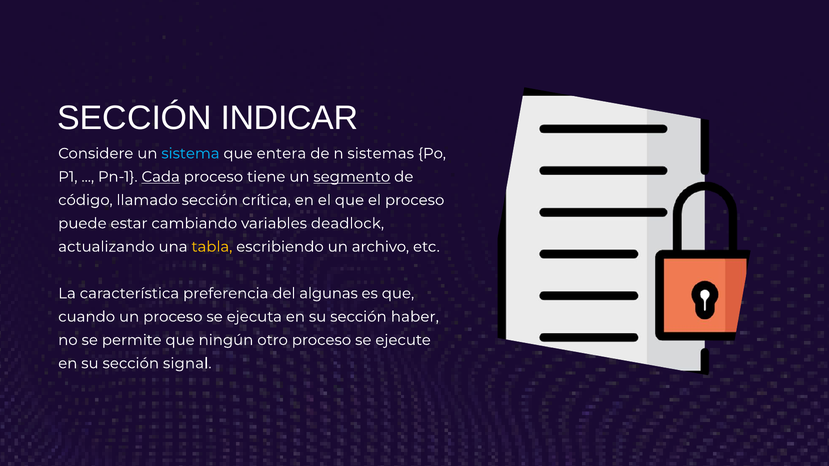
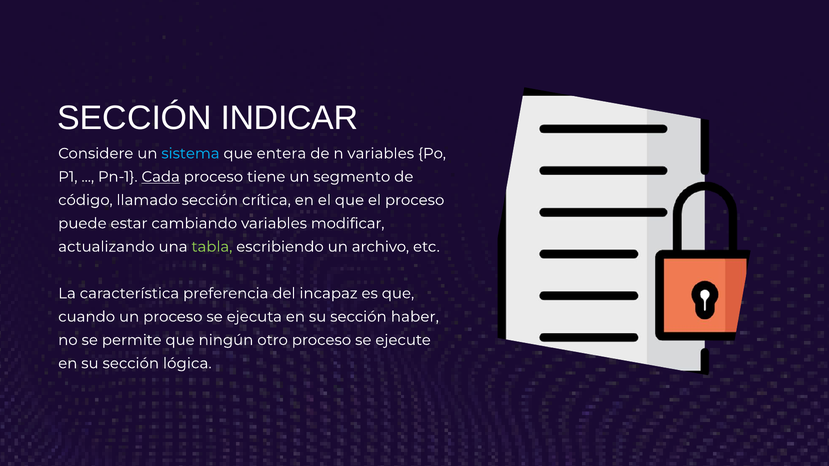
n sistemas: sistemas -> variables
segmento underline: present -> none
deadlock: deadlock -> modificar
tabla colour: yellow -> light green
algunas: algunas -> incapaz
signal: signal -> lógica
